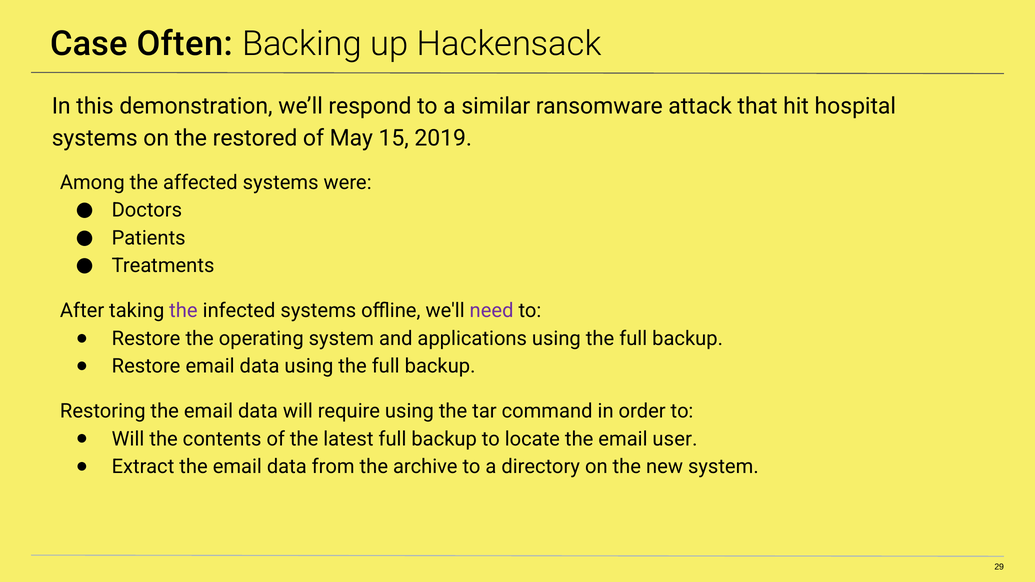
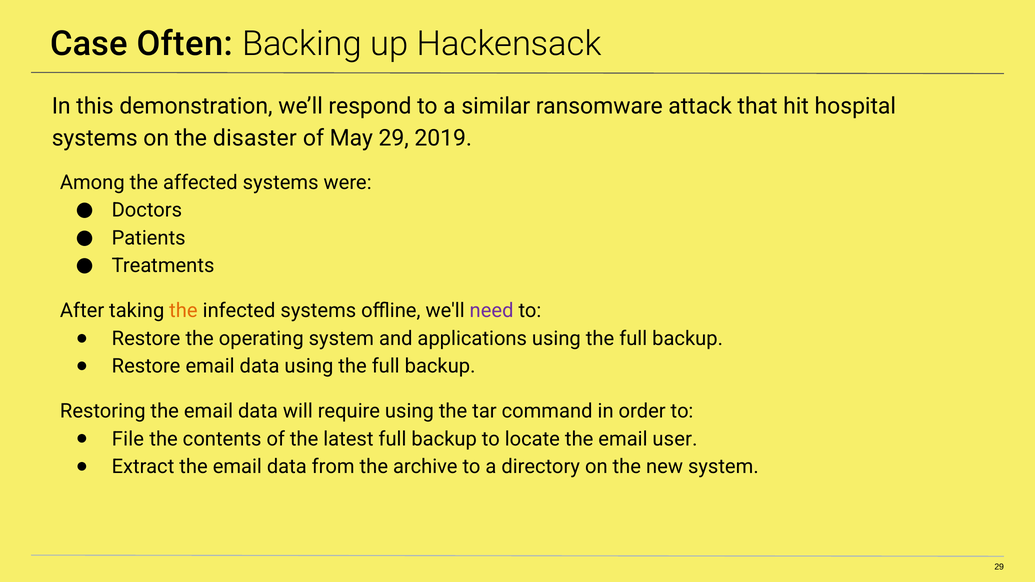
restored: restored -> disaster
May 15: 15 -> 29
the at (183, 311) colour: purple -> orange
Will at (128, 439): Will -> File
